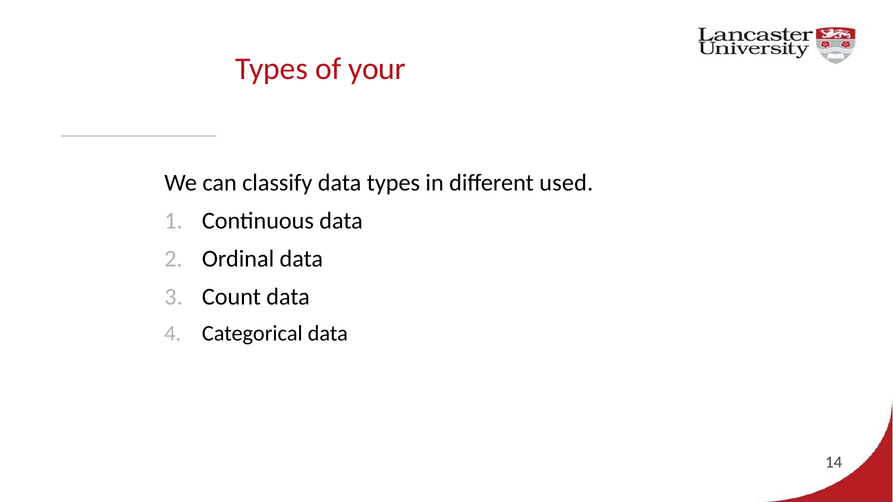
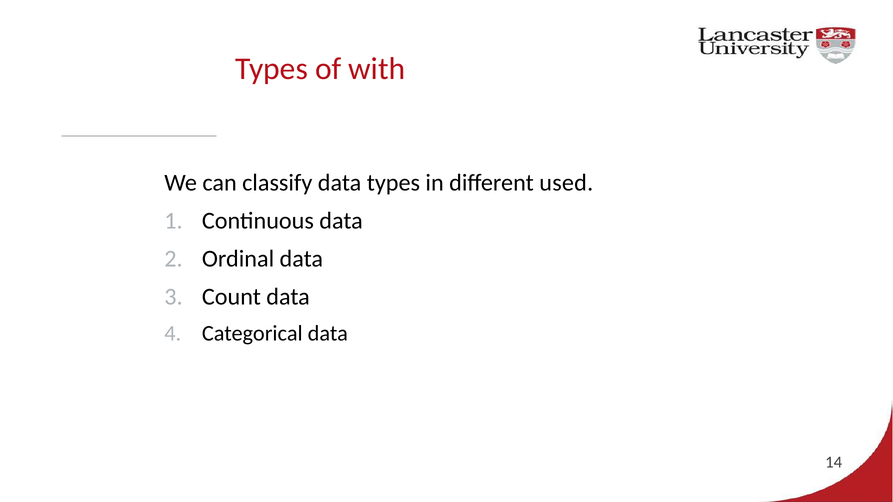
your: your -> with
